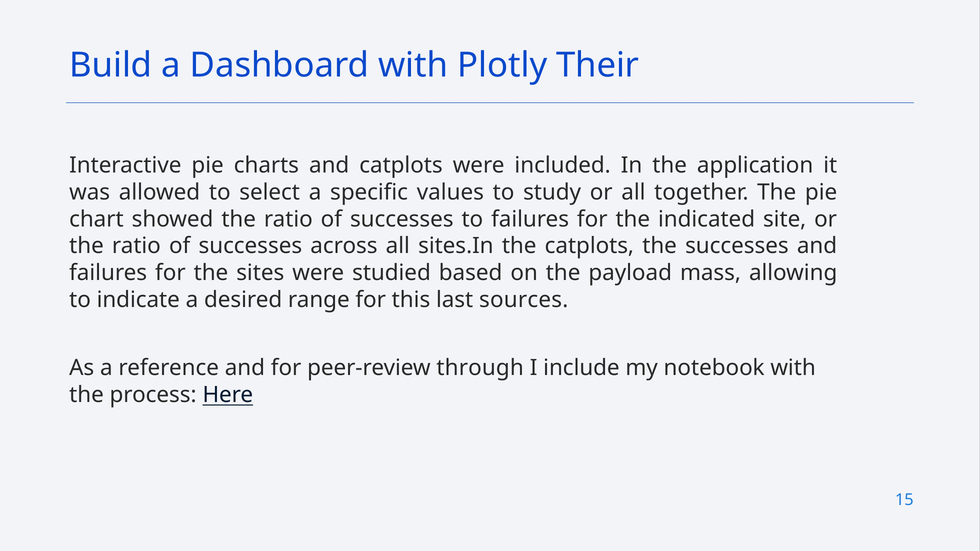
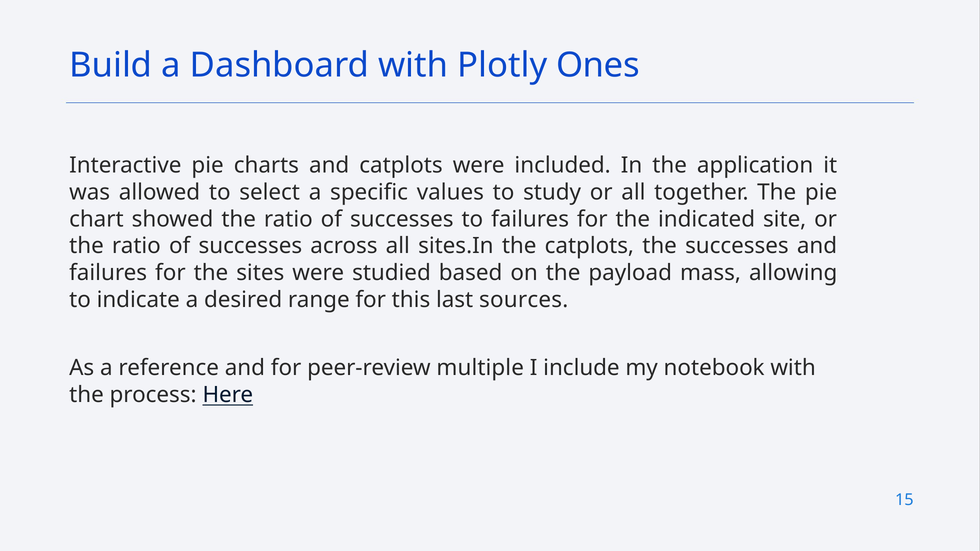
Their: Their -> Ones
through: through -> multiple
